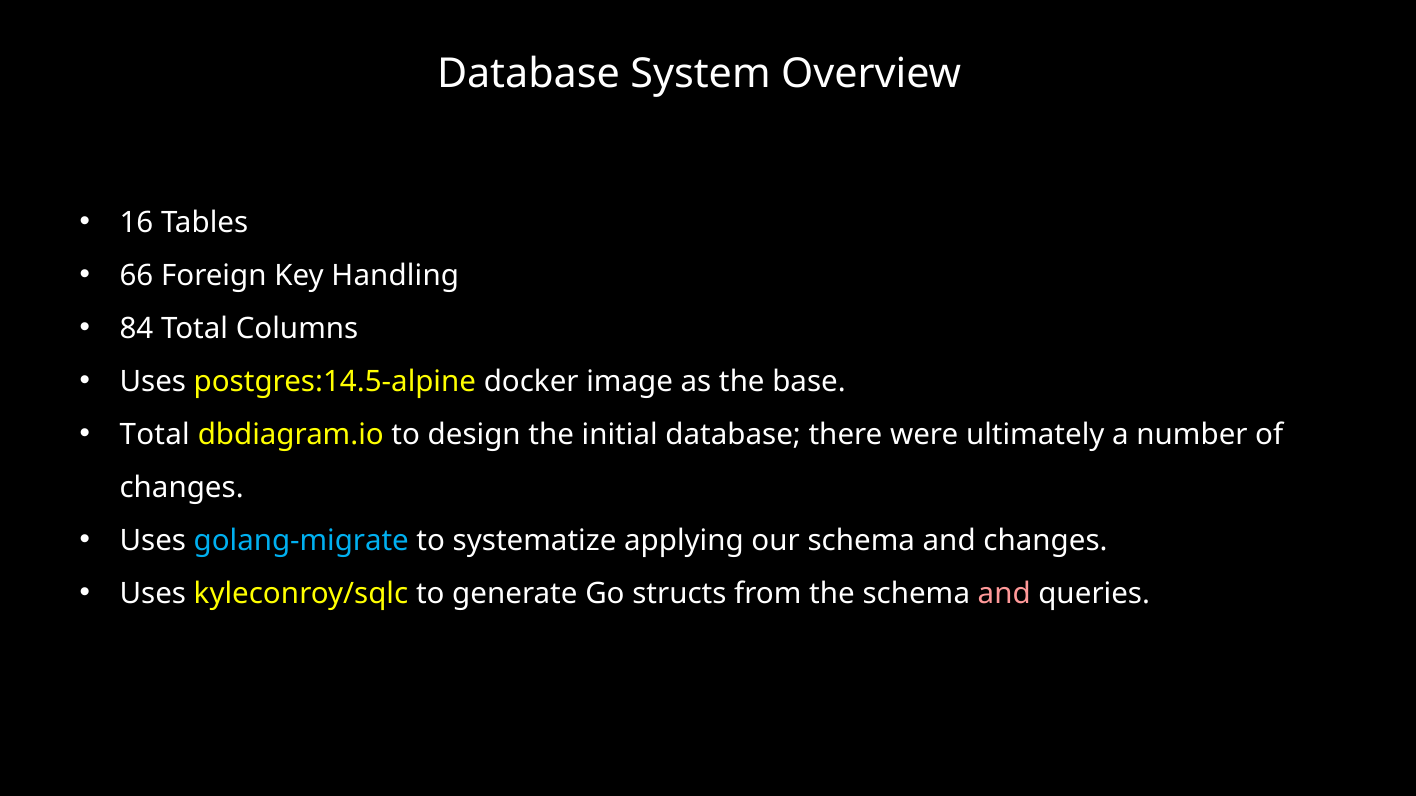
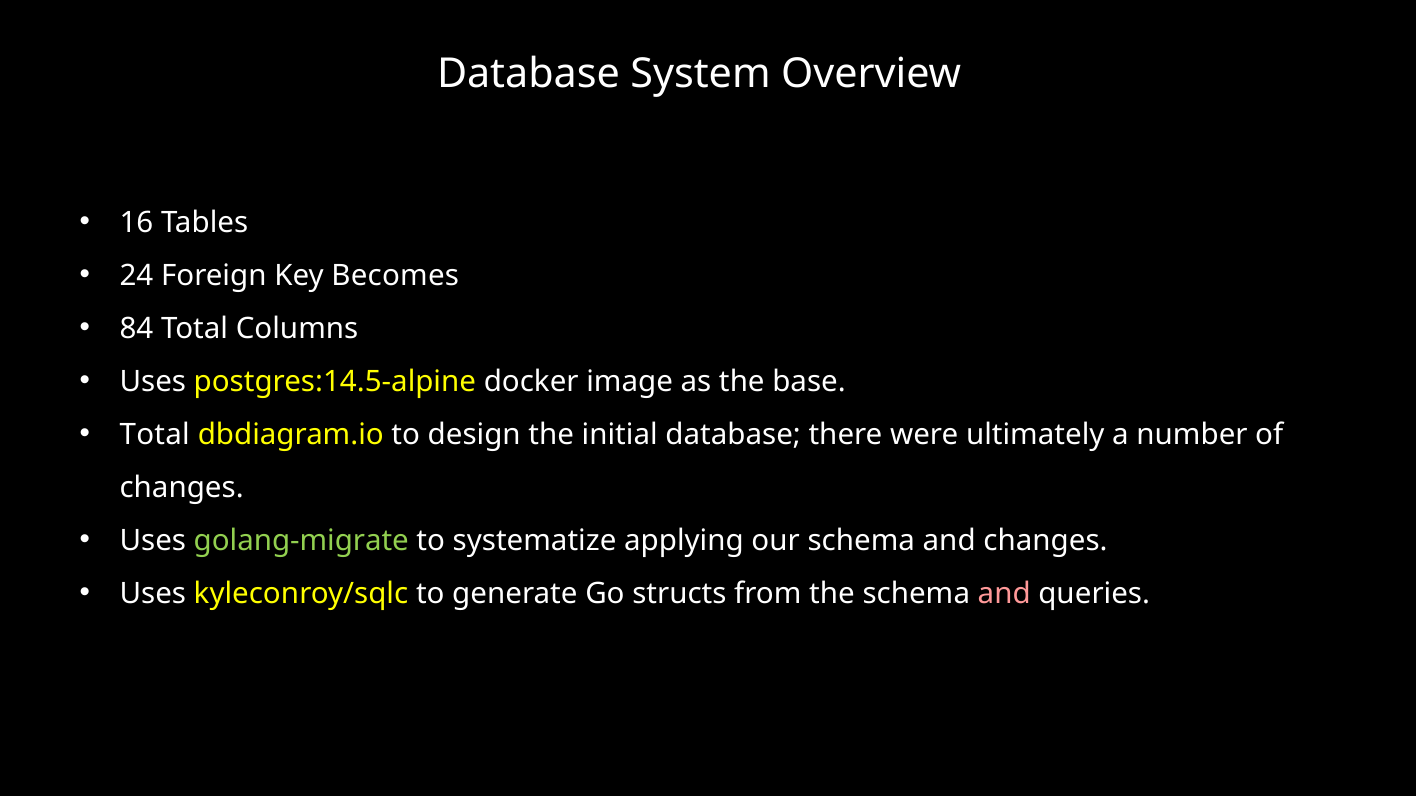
66: 66 -> 24
Handling: Handling -> Becomes
golang-migrate colour: light blue -> light green
